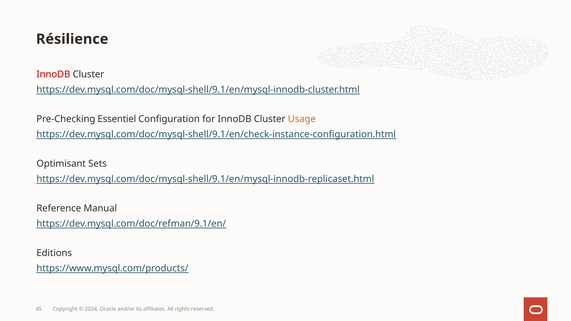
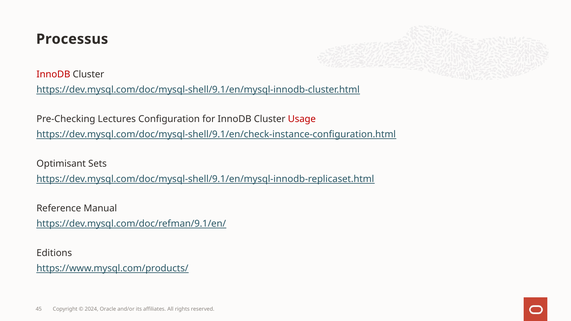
Résilience: Résilience -> Processus
Essentiel: Essentiel -> Lectures
Usage colour: orange -> red
